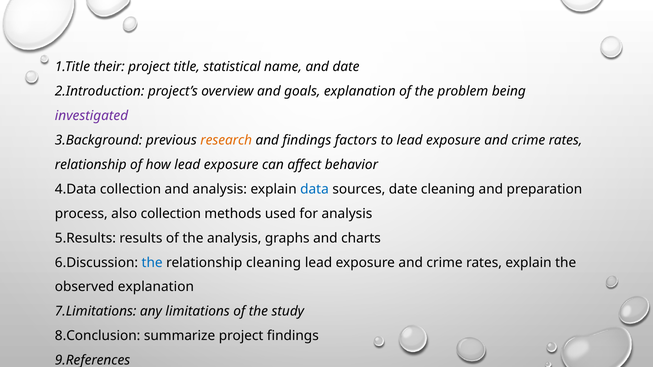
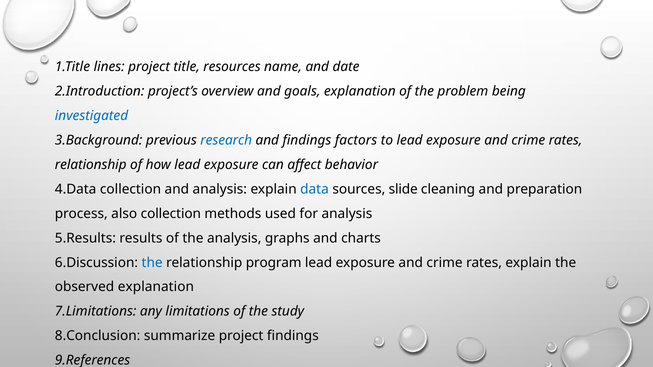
their: their -> lines
statistical: statistical -> resources
investigated colour: purple -> blue
research colour: orange -> blue
sources date: date -> slide
relationship cleaning: cleaning -> program
